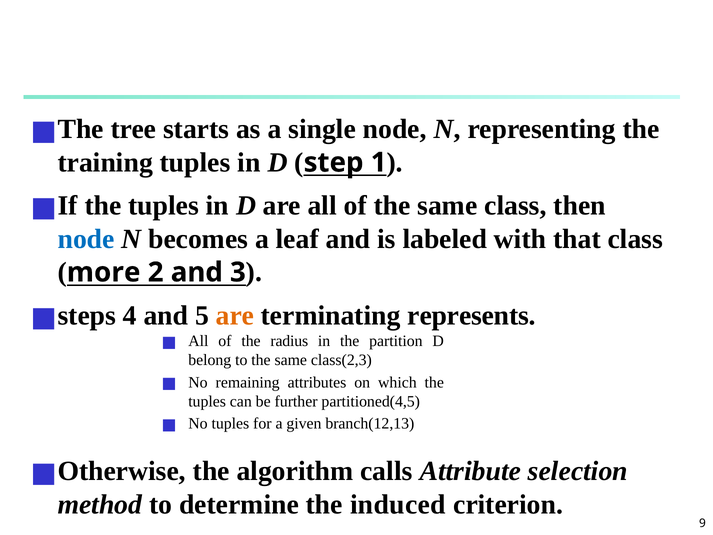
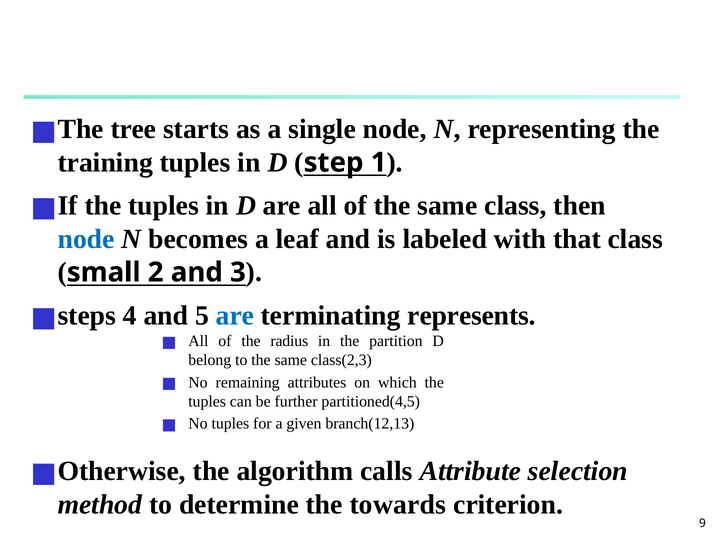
more: more -> small
are at (235, 315) colour: orange -> blue
induced: induced -> towards
